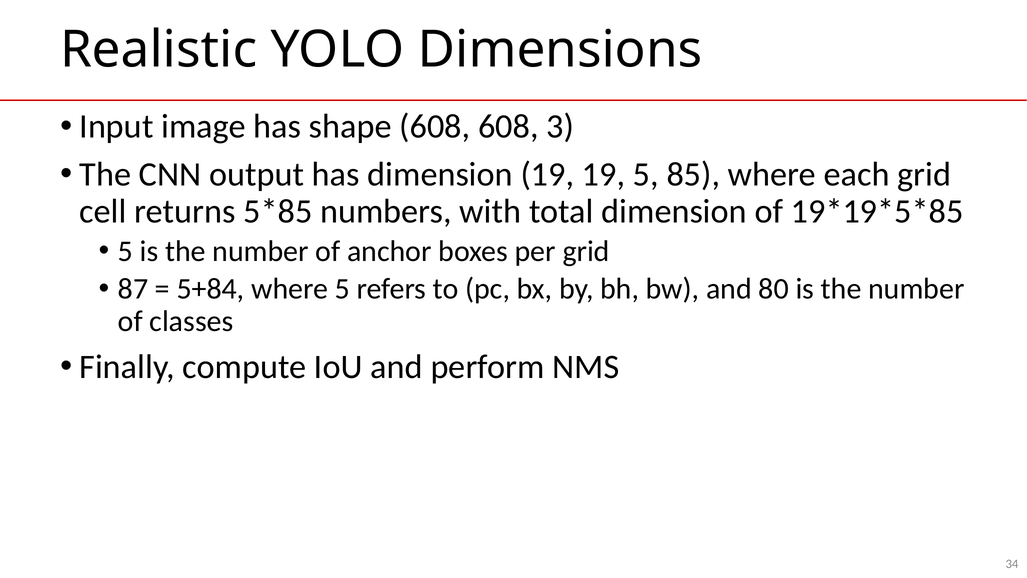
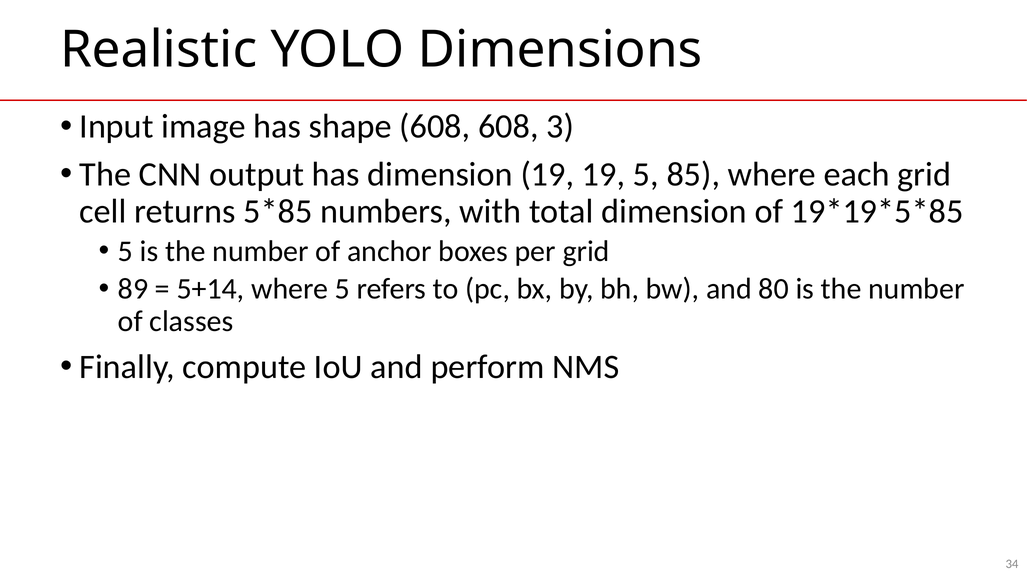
87: 87 -> 89
5+84: 5+84 -> 5+14
